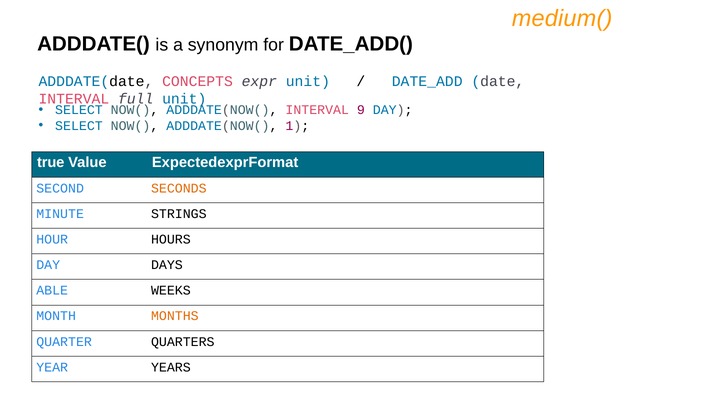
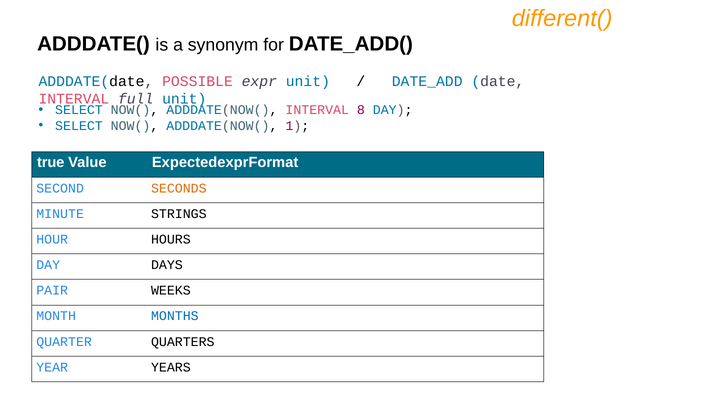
medium(: medium( -> different(
CONCEPTS: CONCEPTS -> POSSIBLE
9: 9 -> 8
ABLE: ABLE -> PAIR
MONTHS colour: orange -> blue
